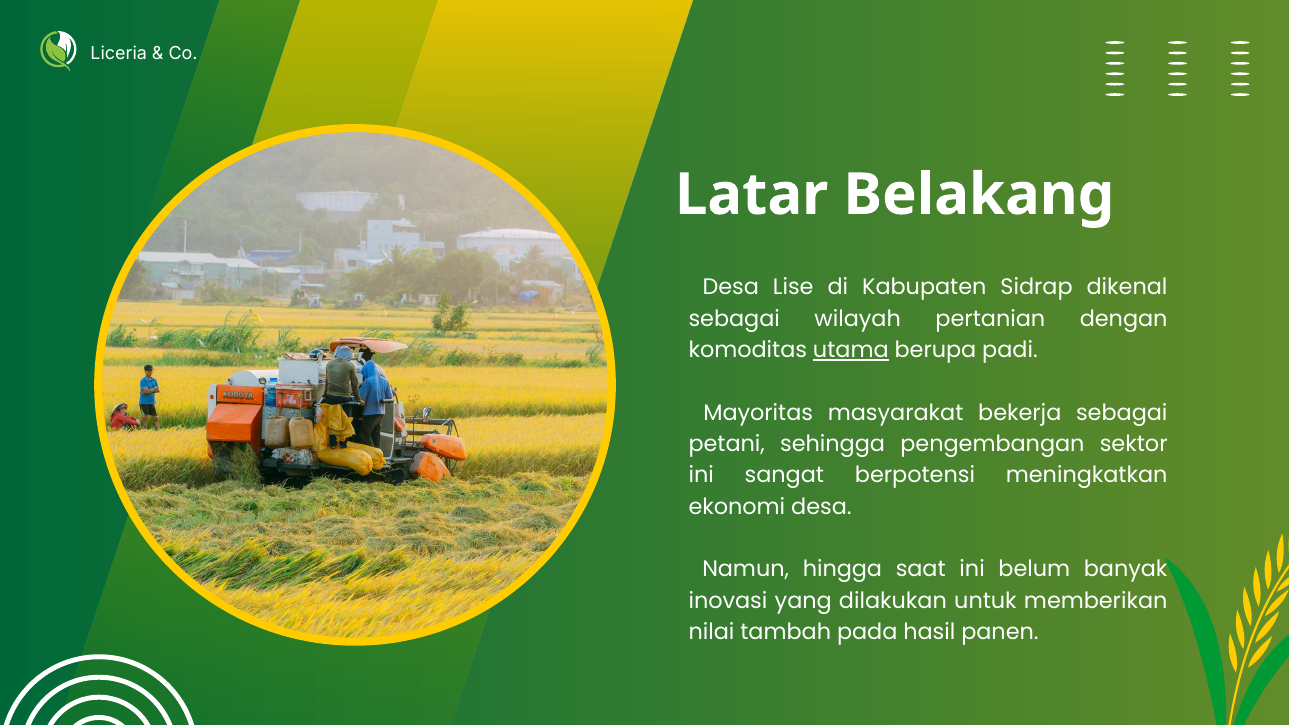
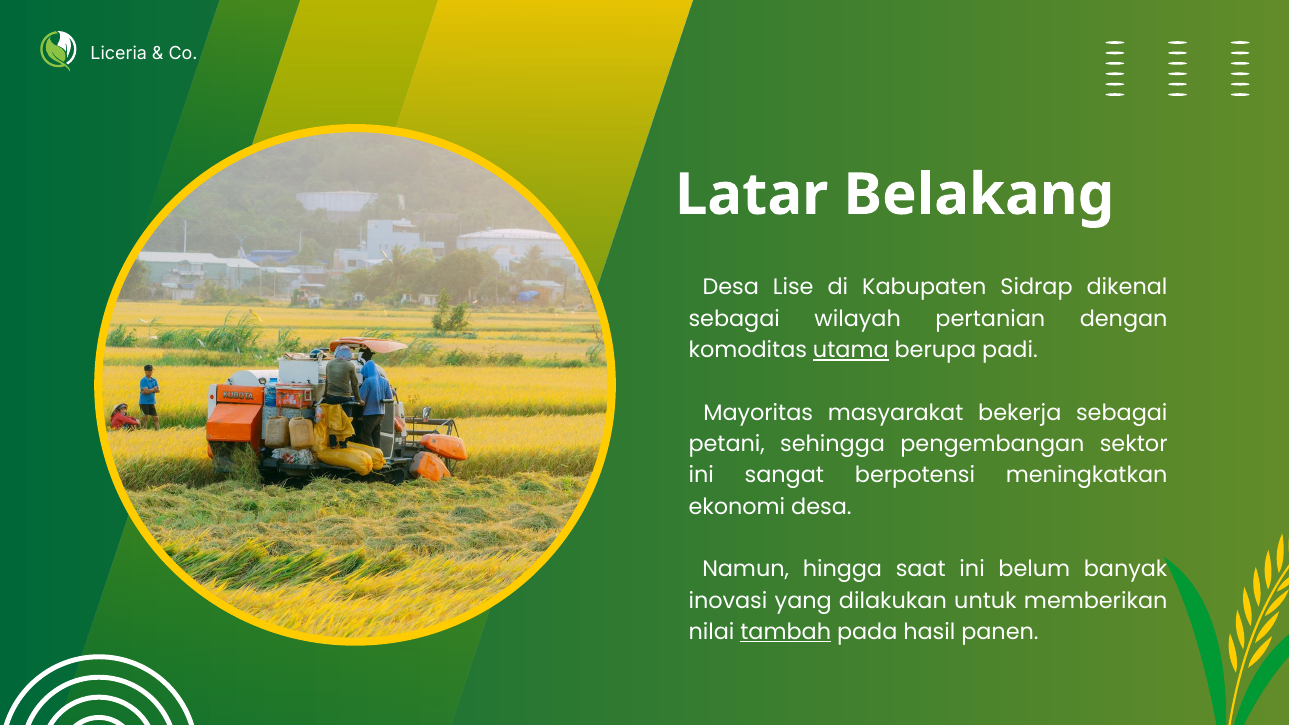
tambah underline: none -> present
